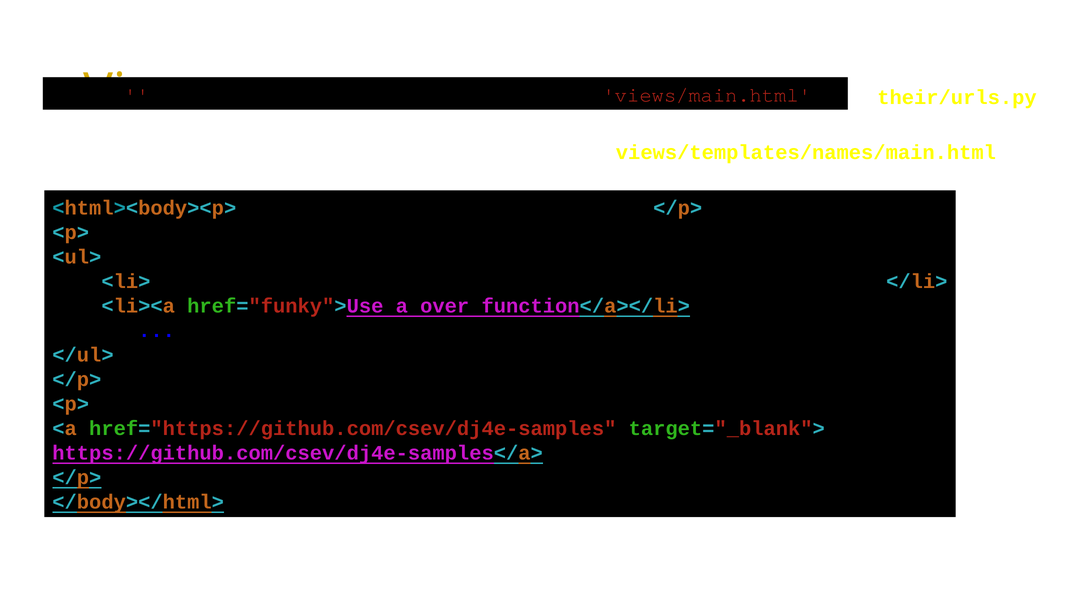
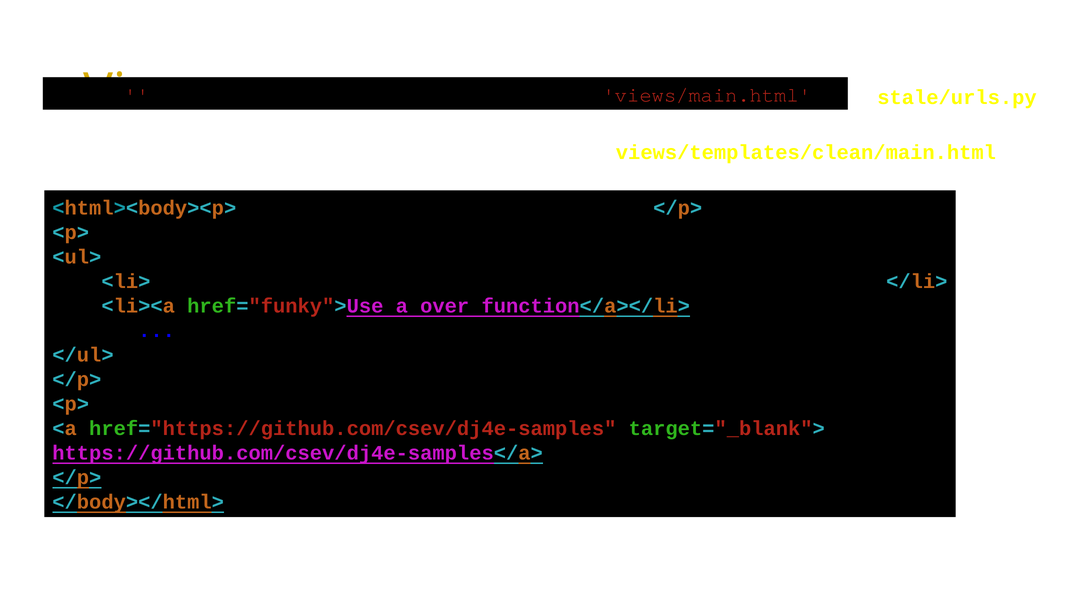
their/urls.py: their/urls.py -> stale/urls.py
views/templates/names/main.html: views/templates/names/main.html -> views/templates/clean/main.html
